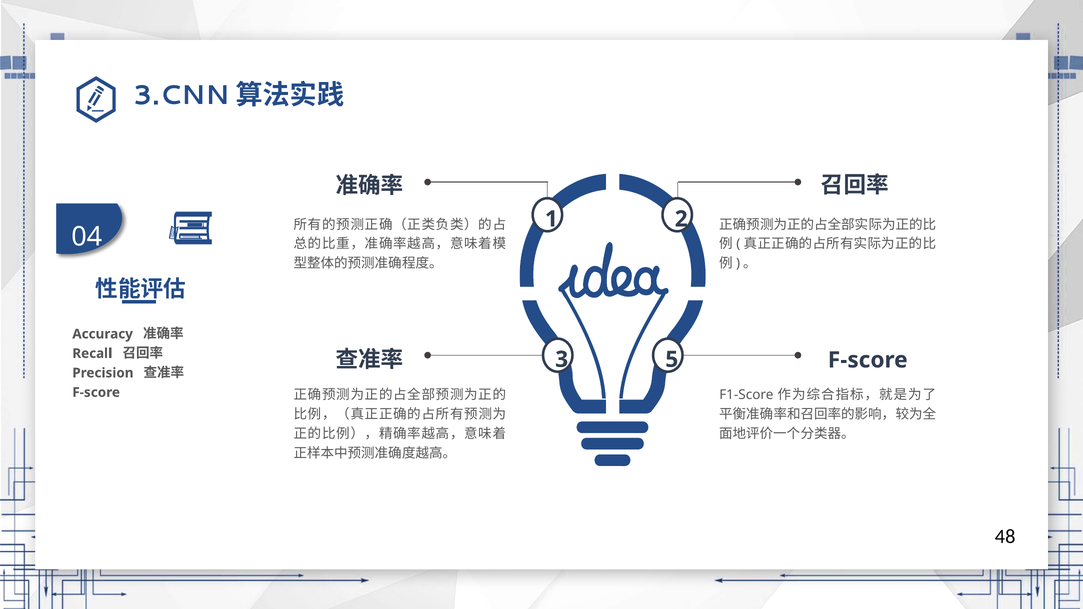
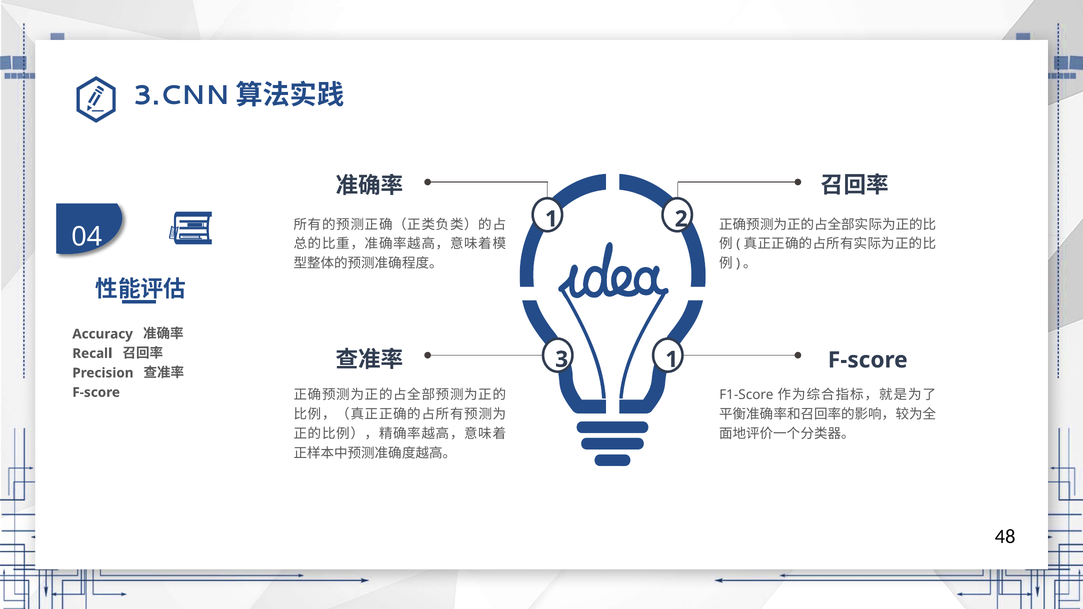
3 5: 5 -> 1
